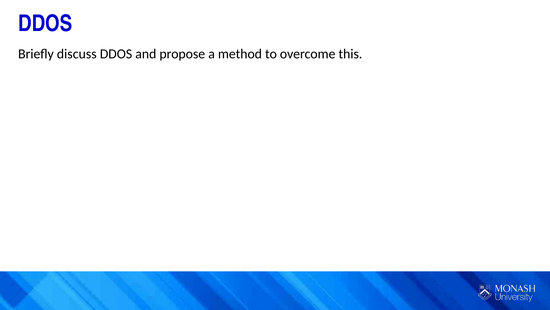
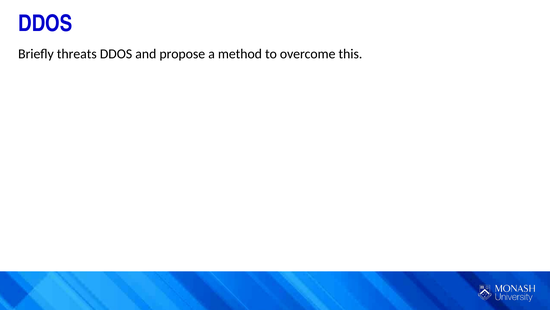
discuss: discuss -> threats
